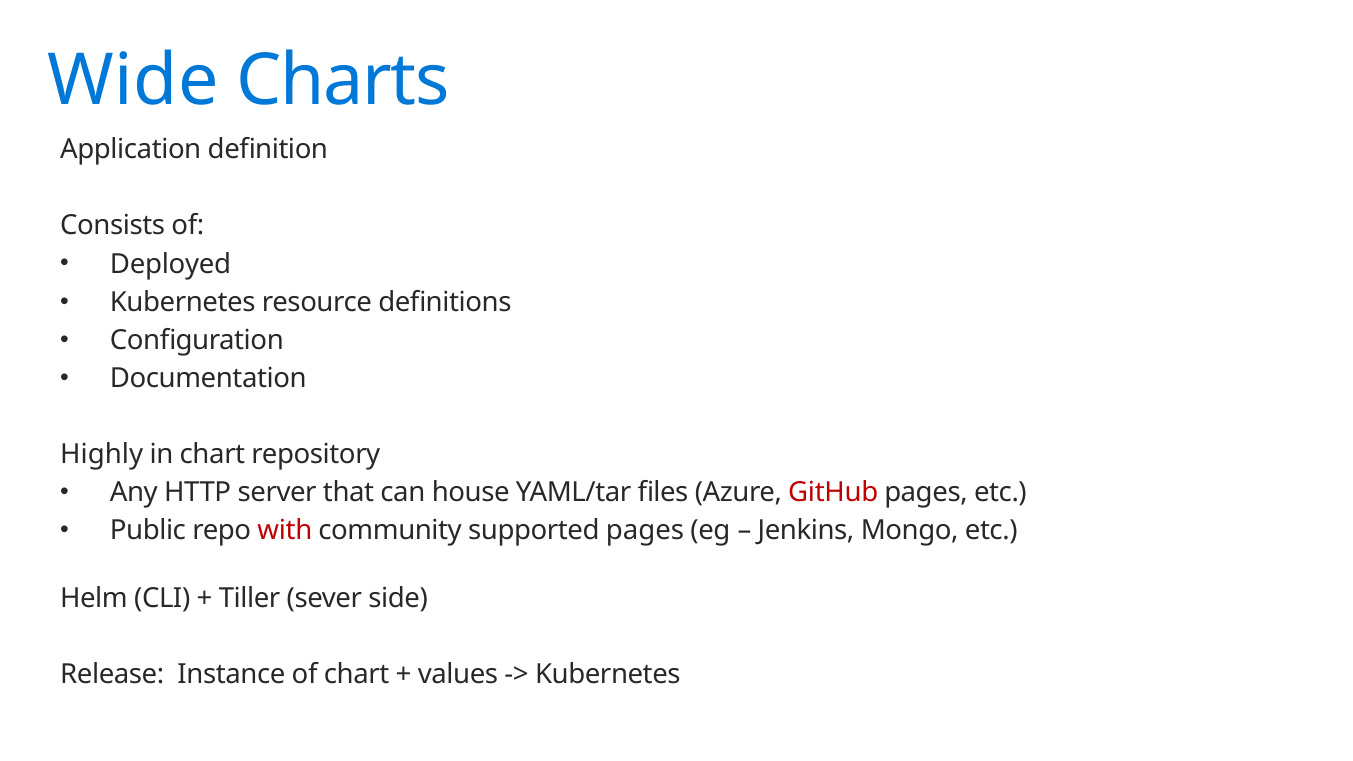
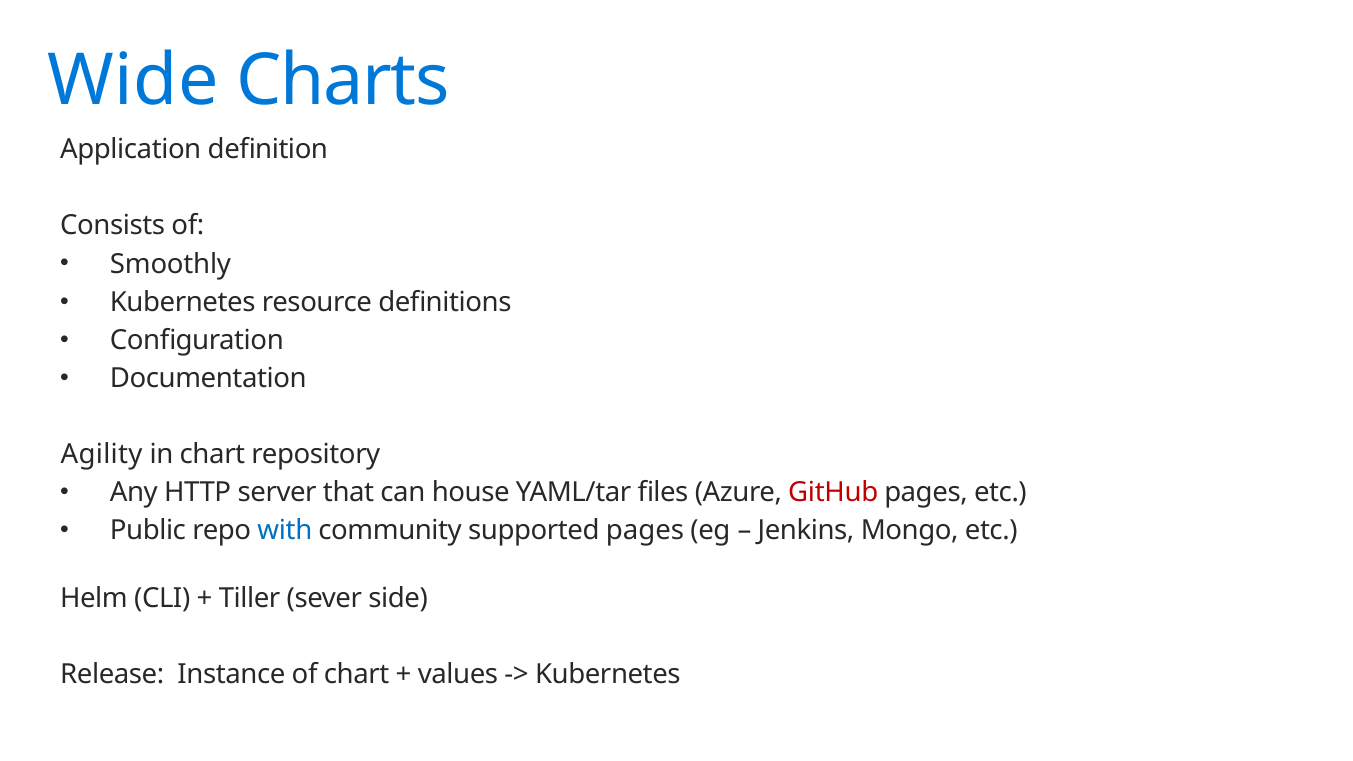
Deployed: Deployed -> Smoothly
Highly: Highly -> Agility
with colour: red -> blue
